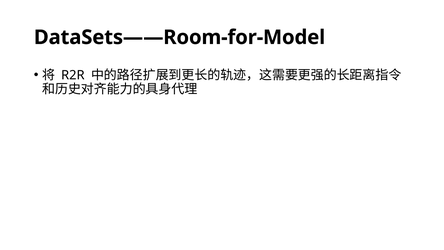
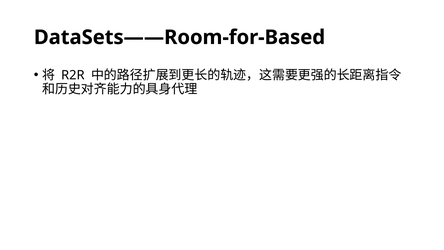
DataSets——Room-for-Model: DataSets——Room-for-Model -> DataSets——Room-for-Based
